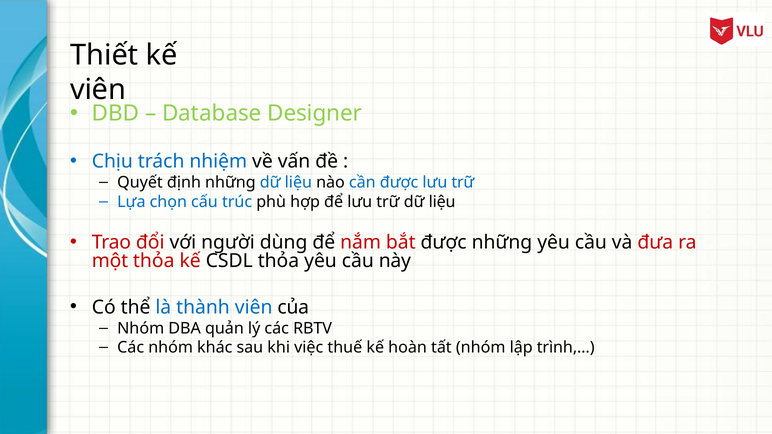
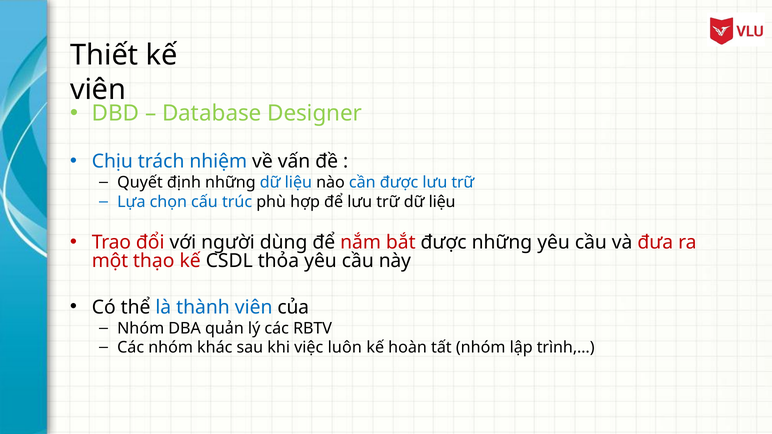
một thỏa: thỏa -> thạo
thuế: thuế -> luôn
